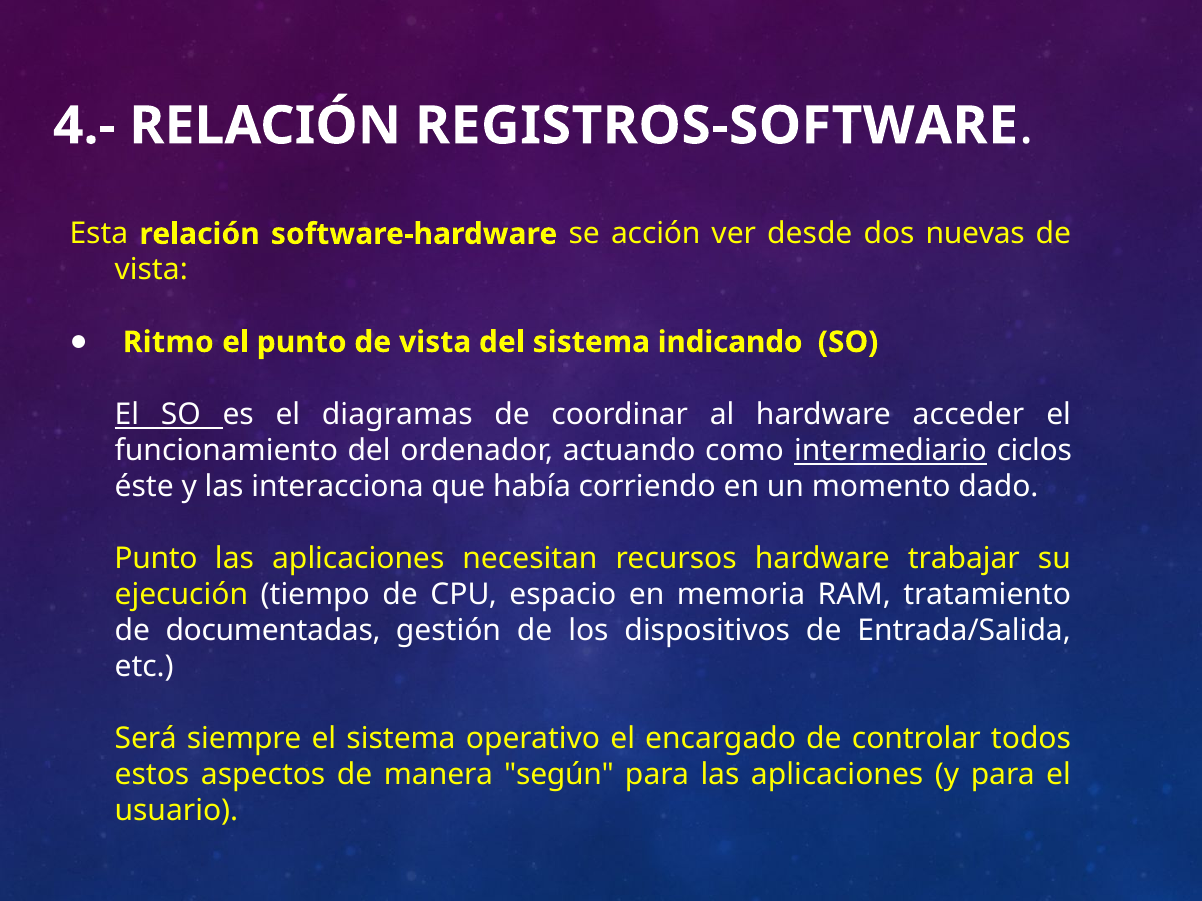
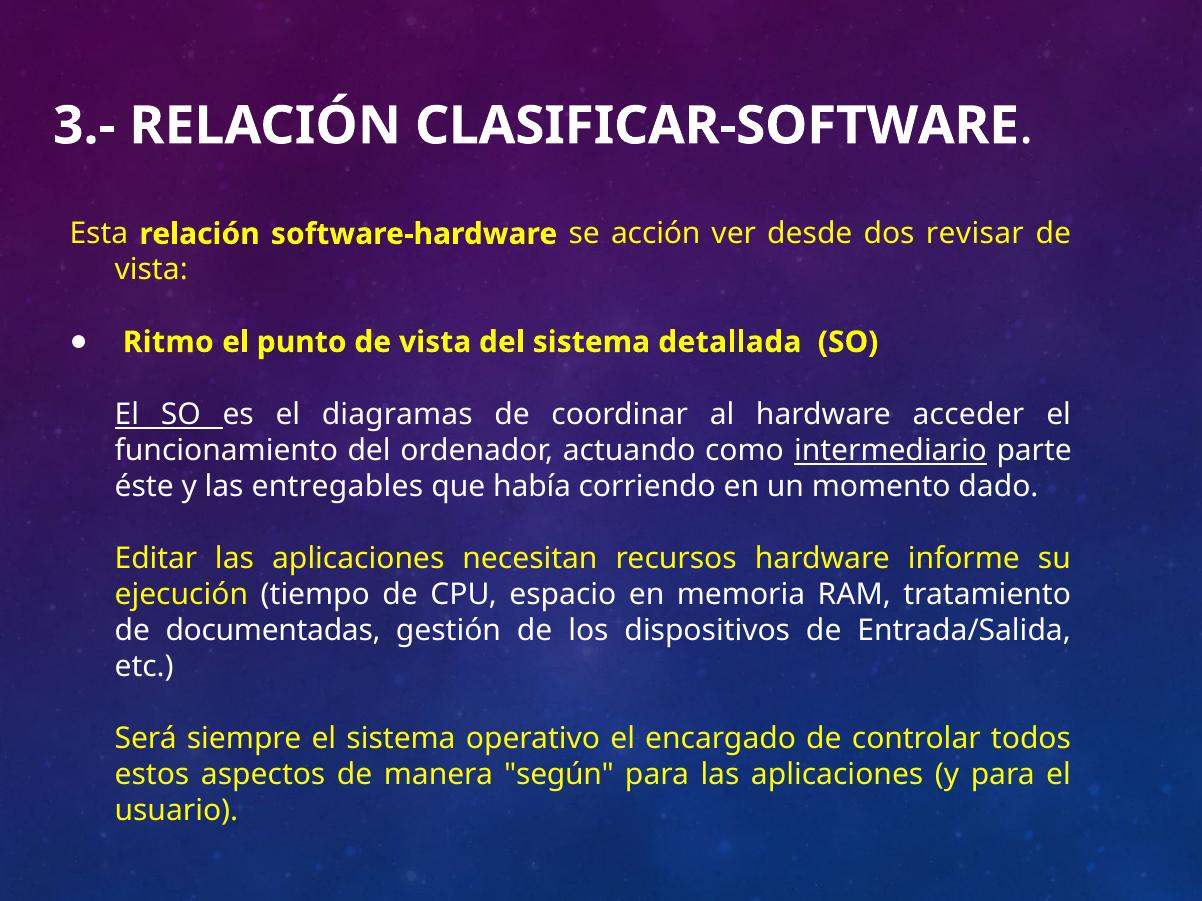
4.-: 4.- -> 3.-
REGISTROS-SOFTWARE: REGISTROS-SOFTWARE -> CLASIFICAR-SOFTWARE
nuevas: nuevas -> revisar
indicando: indicando -> detallada
ciclos: ciclos -> parte
interacciona: interacciona -> entregables
Punto at (156, 559): Punto -> Editar
trabajar: trabajar -> informe
